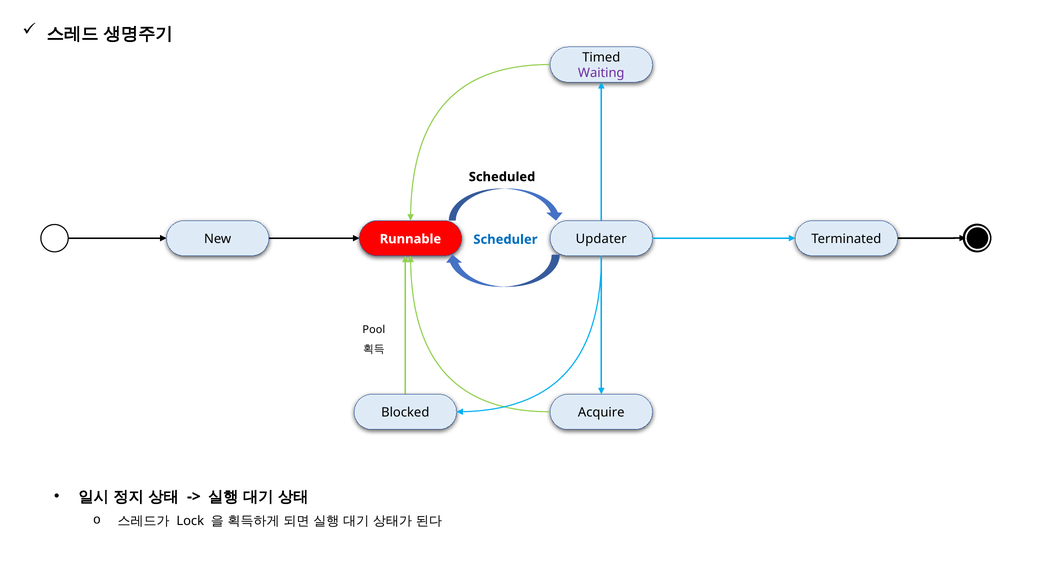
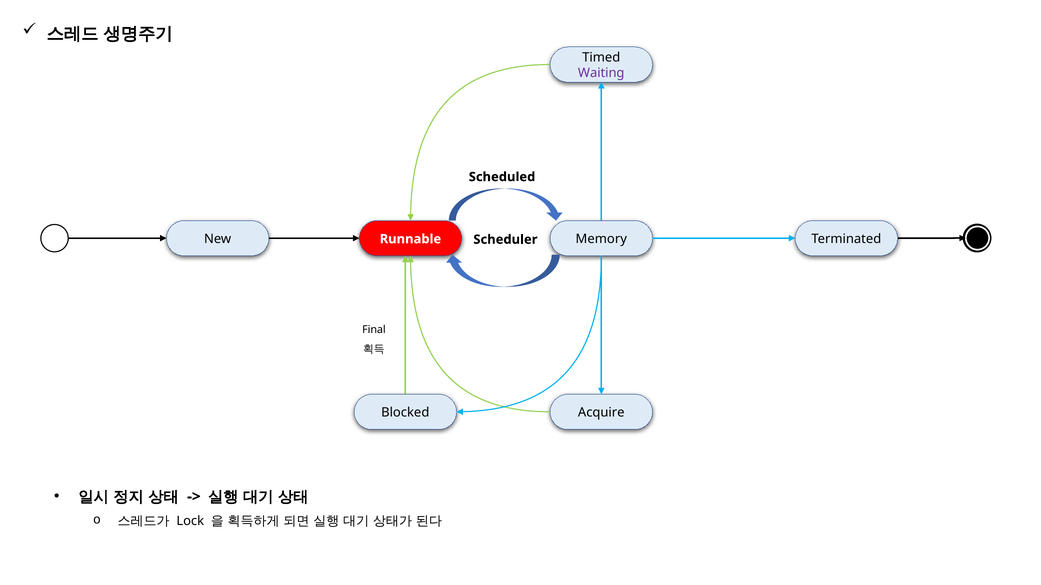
Updater: Updater -> Memory
Scheduler colour: blue -> black
Pool: Pool -> Final
